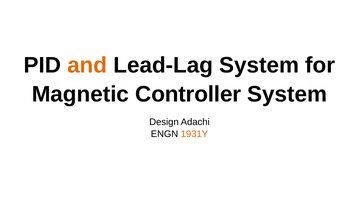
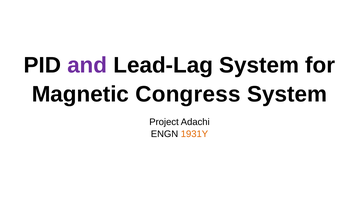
and colour: orange -> purple
Controller: Controller -> Congress
Design: Design -> Project
